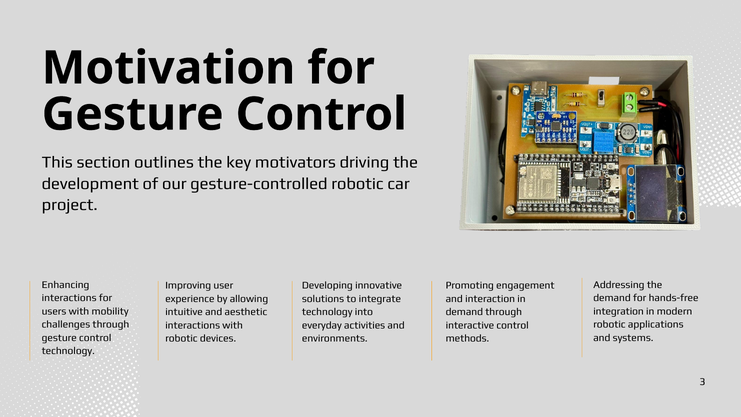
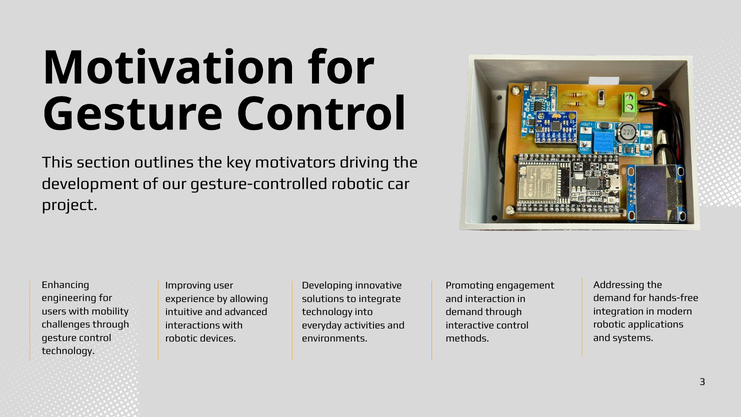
interactions at (69, 298): interactions -> engineering
aesthetic: aesthetic -> advanced
